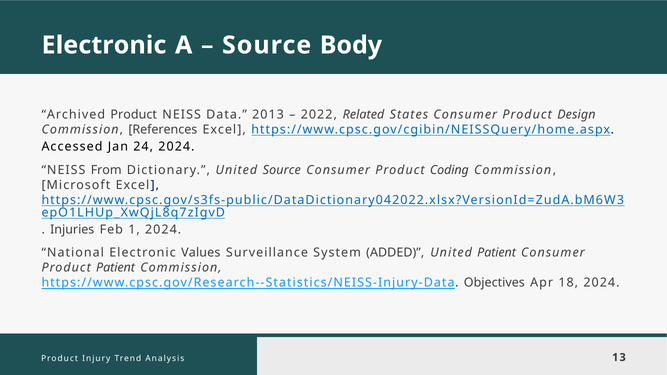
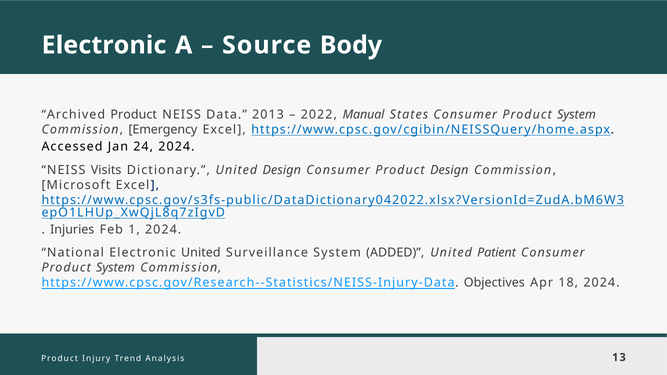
Related: Related -> Manual
States Consumer Product Design: Design -> System
References: References -> Emergency
From: From -> Visits
United Source: Source -> Design
Product Coding: Coding -> Design
Electronic Values: Values -> United
Patient at (116, 268): Patient -> System
